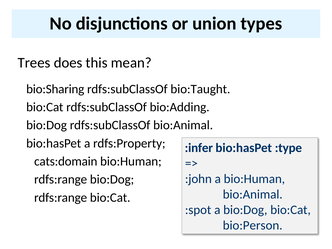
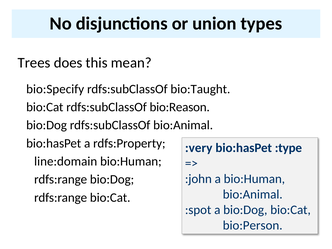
bio:Sharing: bio:Sharing -> bio:Specify
bio:Adding: bio:Adding -> bio:Reason
:infer: :infer -> :very
cats:domain: cats:domain -> line:domain
